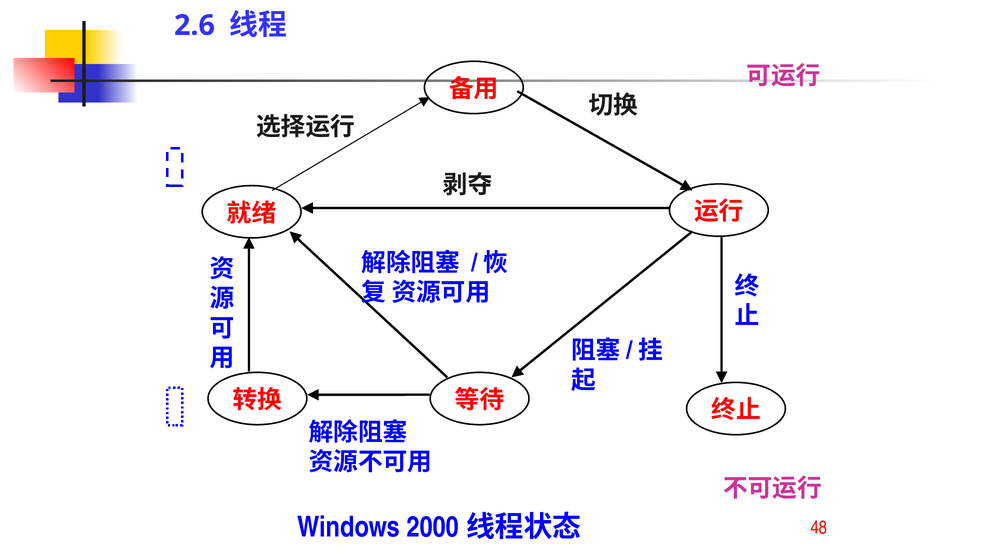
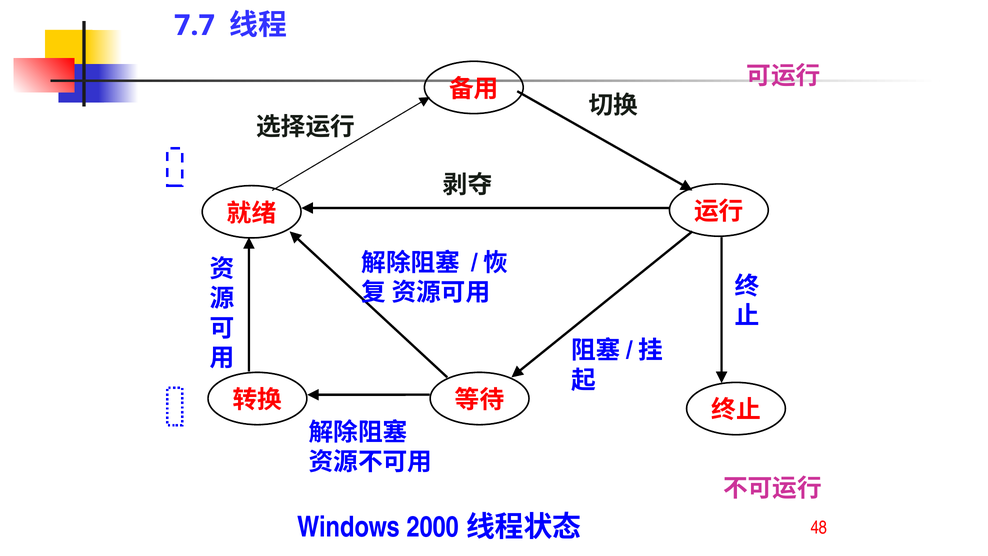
2.6: 2.6 -> 7.7
